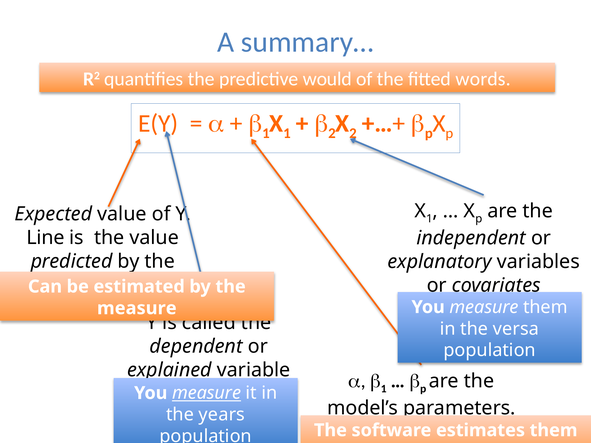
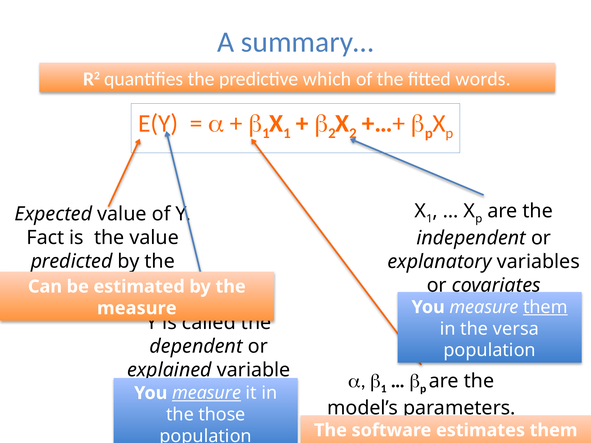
would: would -> which
Line: Line -> Fact
them at (545, 307) underline: none -> present
years: years -> those
